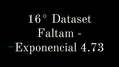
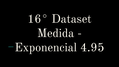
Faltam: Faltam -> Medida
4.73: 4.73 -> 4.95
